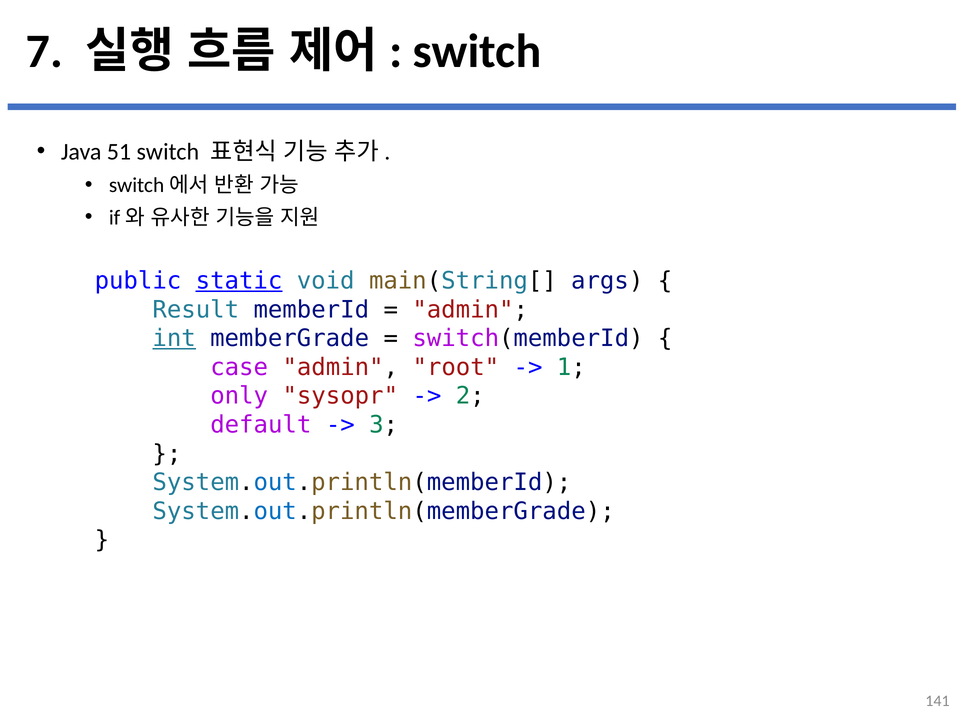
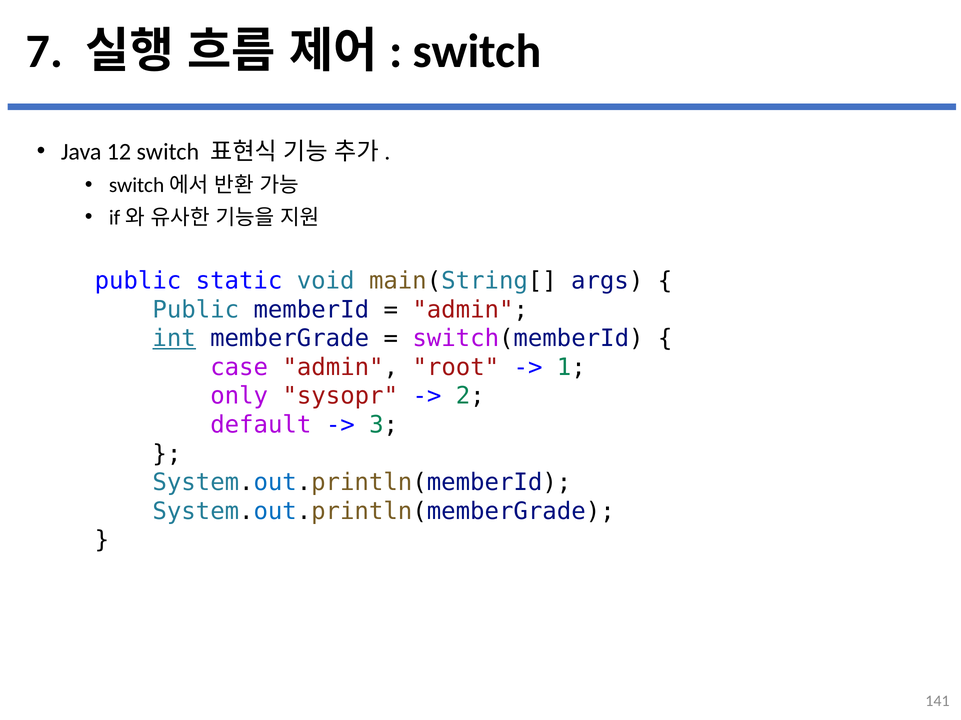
51: 51 -> 12
static underline: present -> none
Result at (196, 310): Result -> Public
